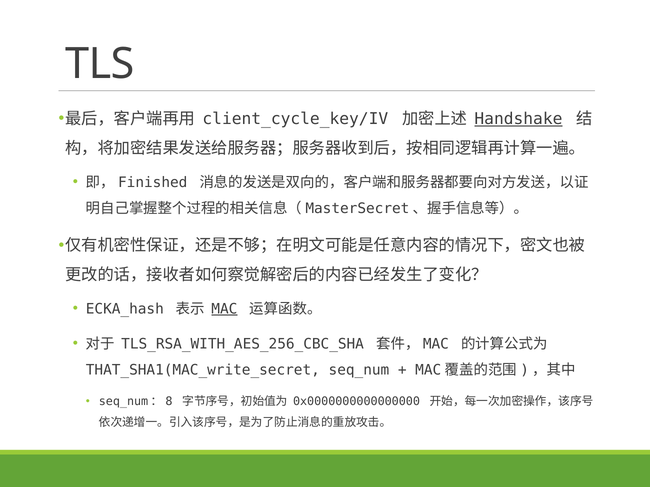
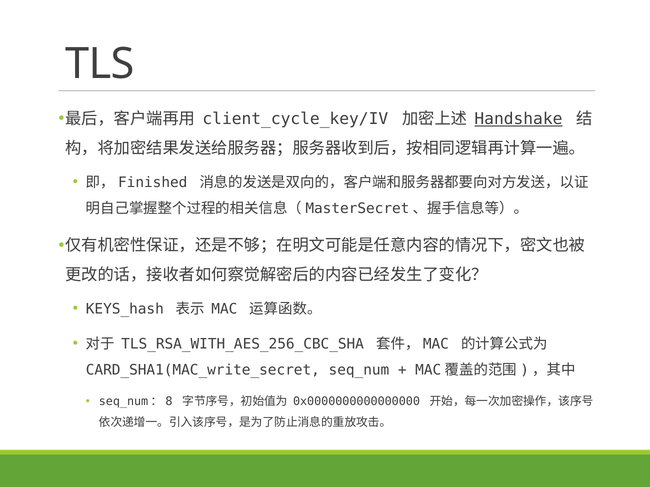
ECKA_hash: ECKA_hash -> KEYS_hash
MAC underline: present -> none
THAT_SHA1(MAC_write_secret: THAT_SHA1(MAC_write_secret -> CARD_SHA1(MAC_write_secret
